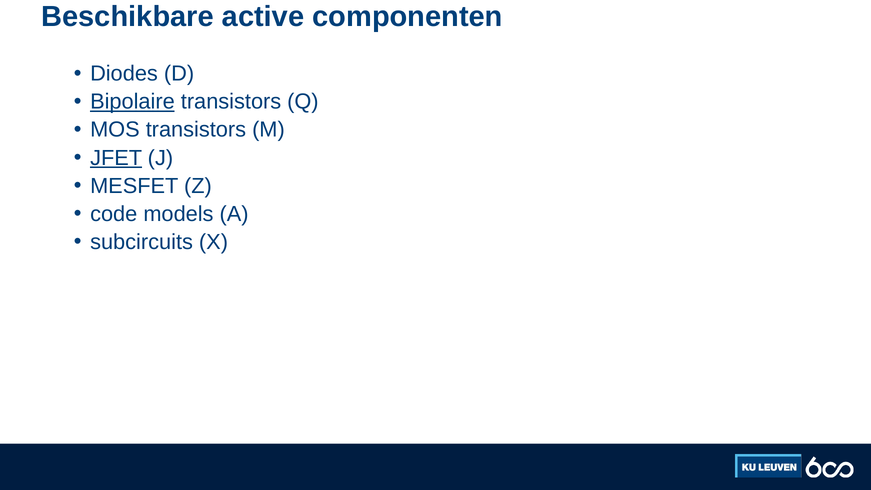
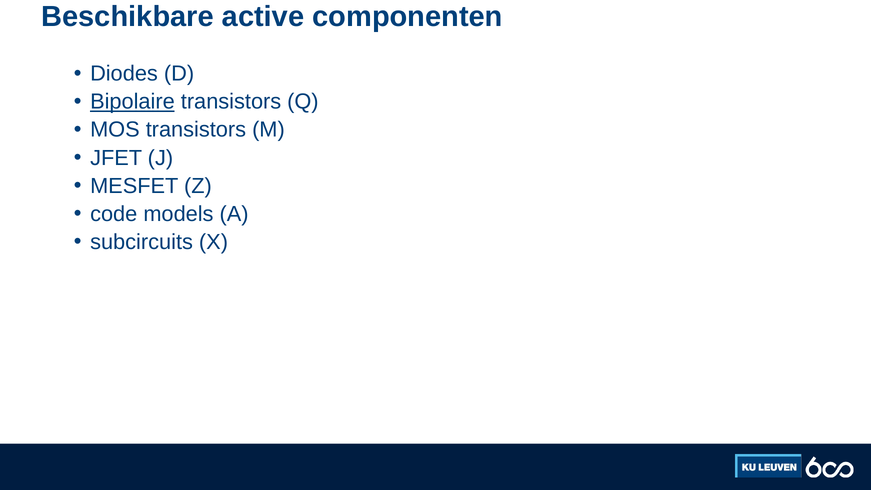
JFET underline: present -> none
